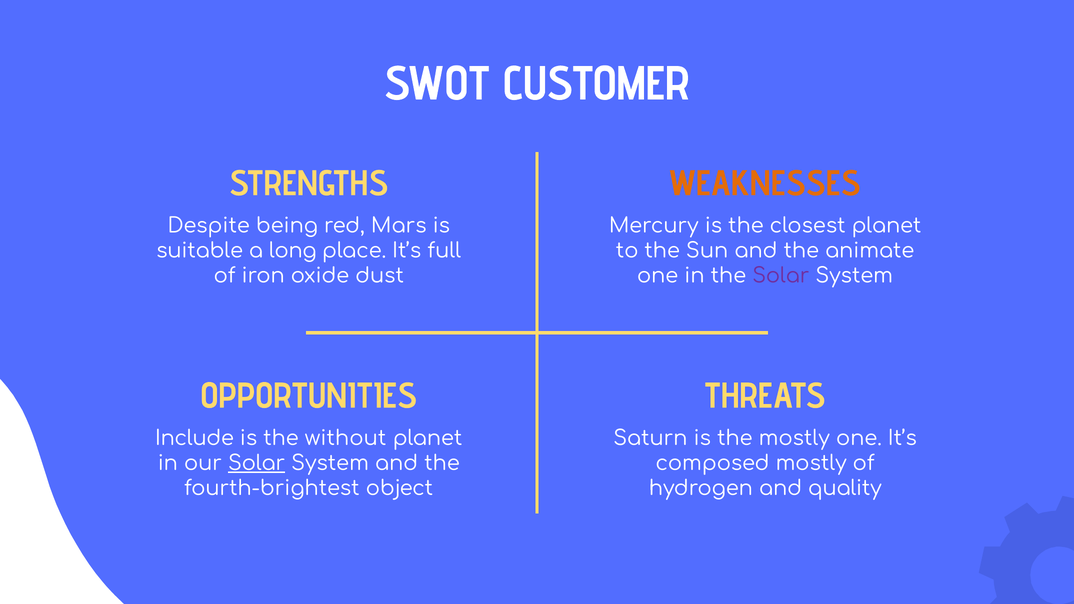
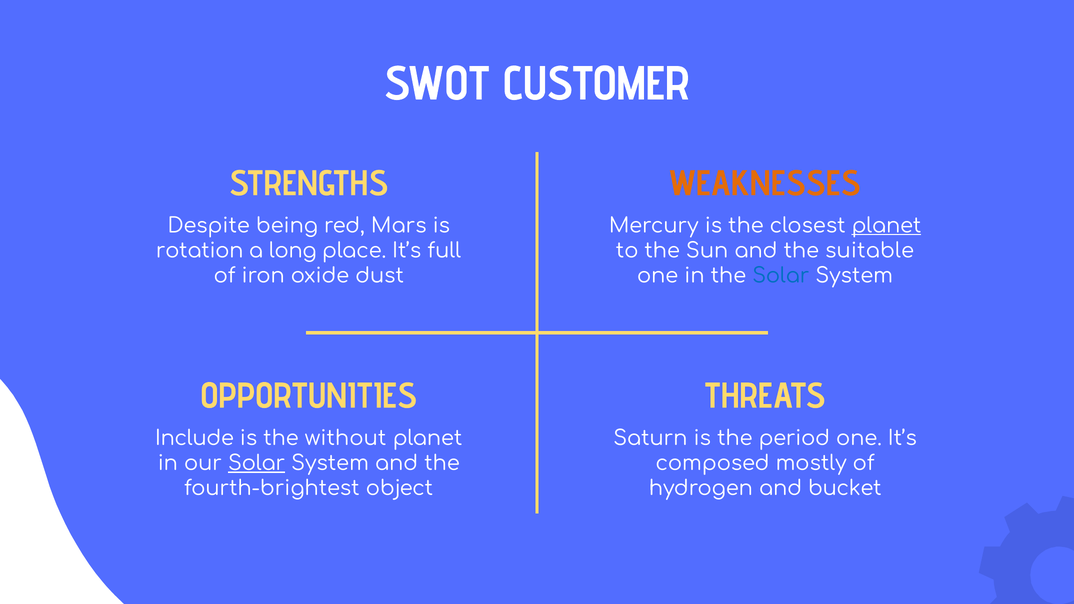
planet at (886, 226) underline: none -> present
suitable: suitable -> rotation
animate: animate -> suitable
Solar at (781, 276) colour: purple -> blue
the mostly: mostly -> period
quality: quality -> bucket
